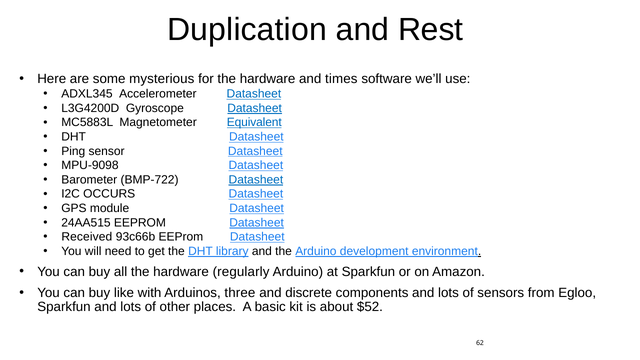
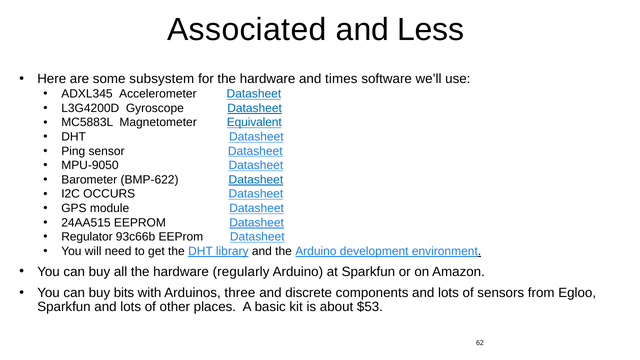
Duplication: Duplication -> Associated
Rest: Rest -> Less
mysterious: mysterious -> subsystem
MPU-9098: MPU-9098 -> MPU-9050
BMP-722: BMP-722 -> BMP-622
Received: Received -> Regulator
like: like -> bits
$52: $52 -> $53
